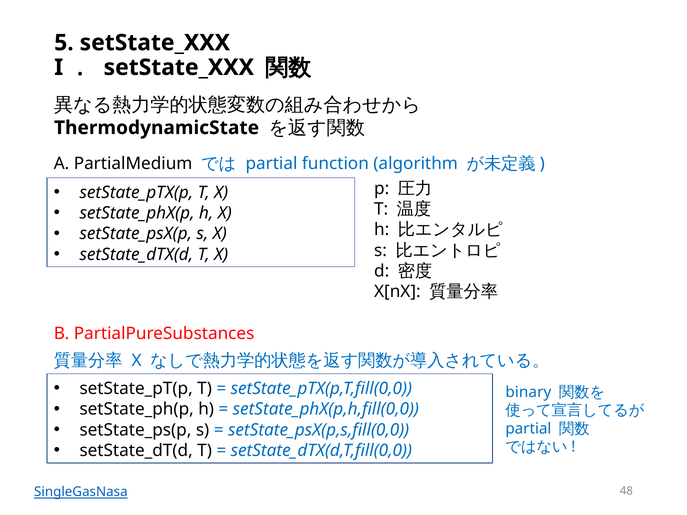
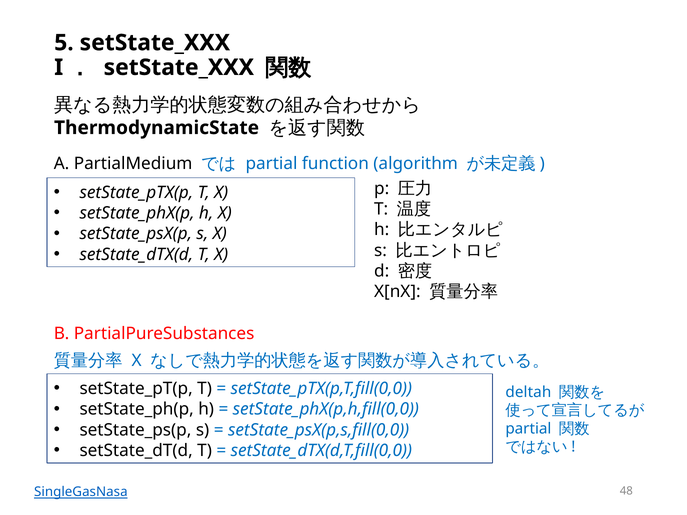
binary: binary -> deltah
